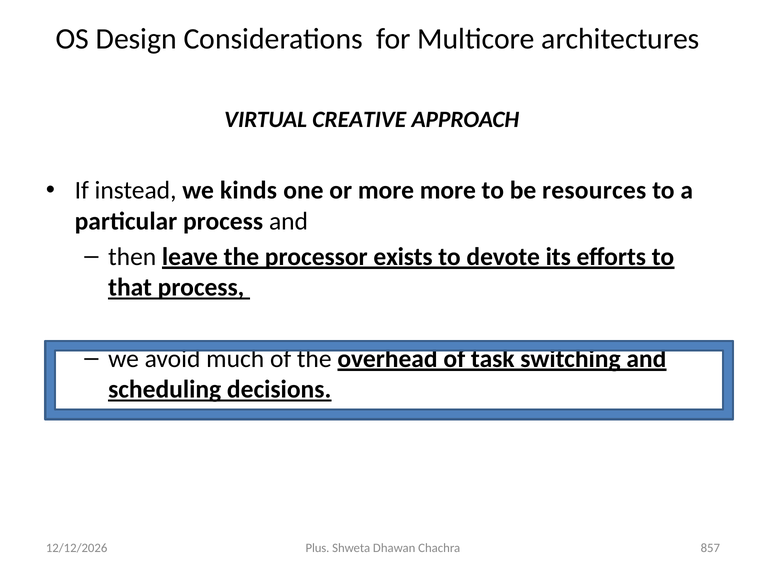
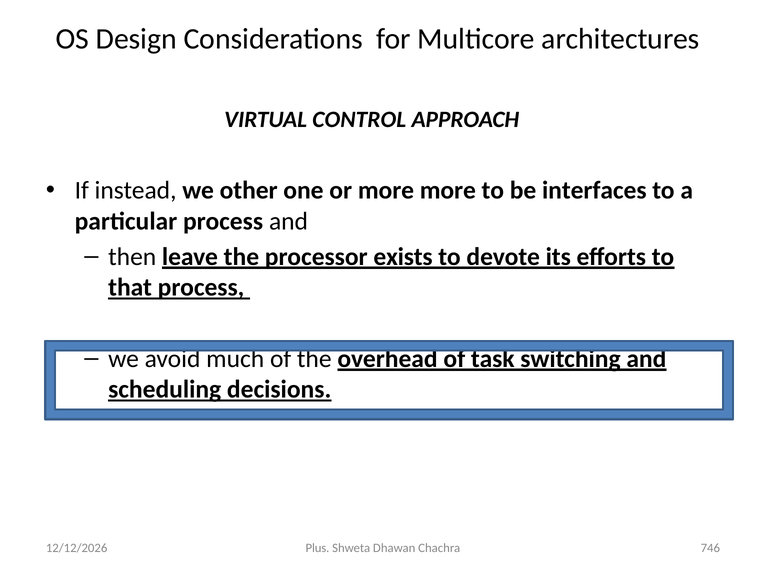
CREATIVE: CREATIVE -> CONTROL
kinds: kinds -> other
resources: resources -> interfaces
857: 857 -> 746
